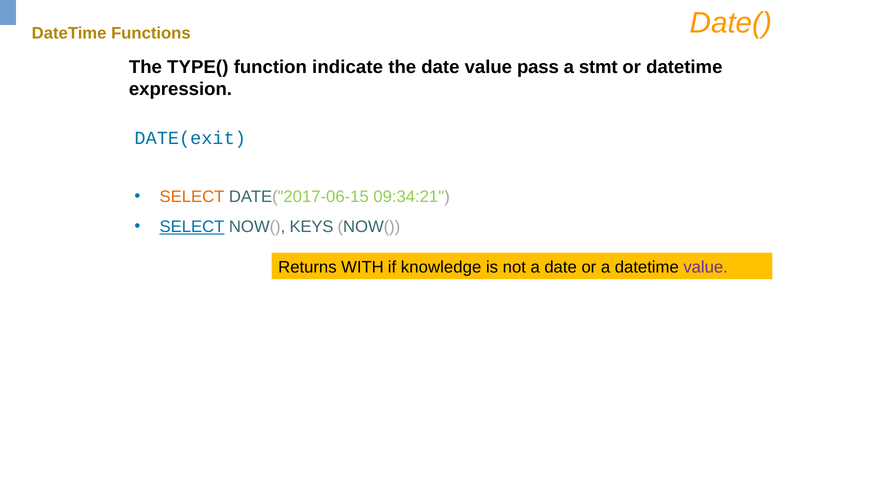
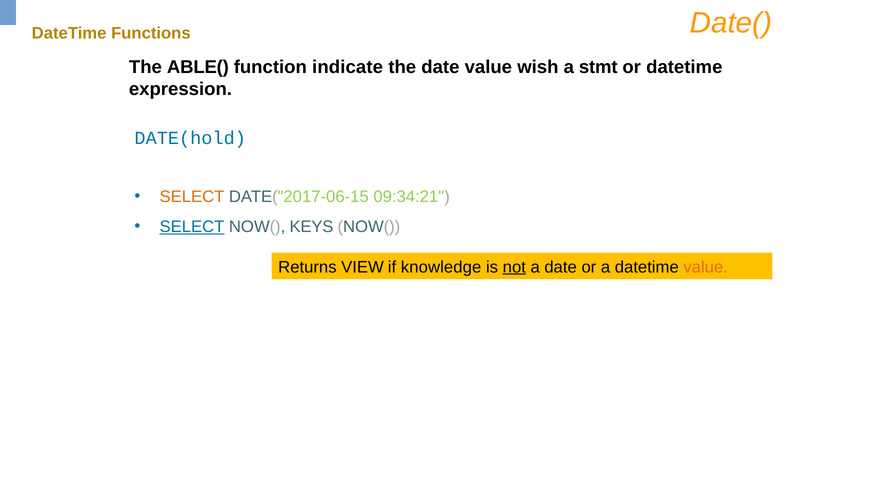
TYPE(: TYPE( -> ABLE(
pass: pass -> wish
DATE(exit: DATE(exit -> DATE(hold
WITH: WITH -> VIEW
not underline: none -> present
value at (706, 267) colour: purple -> orange
